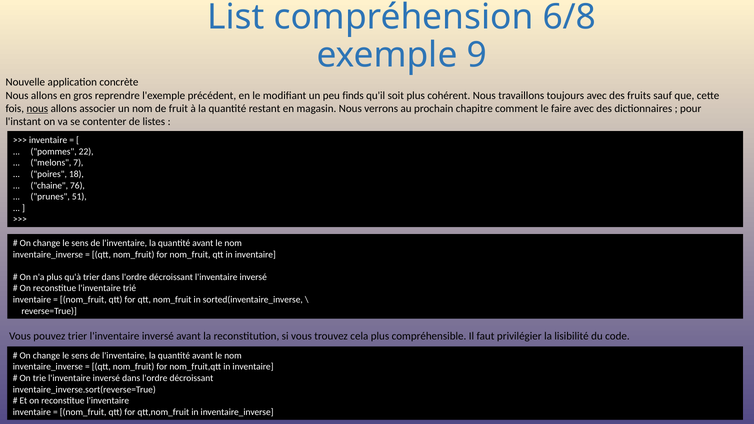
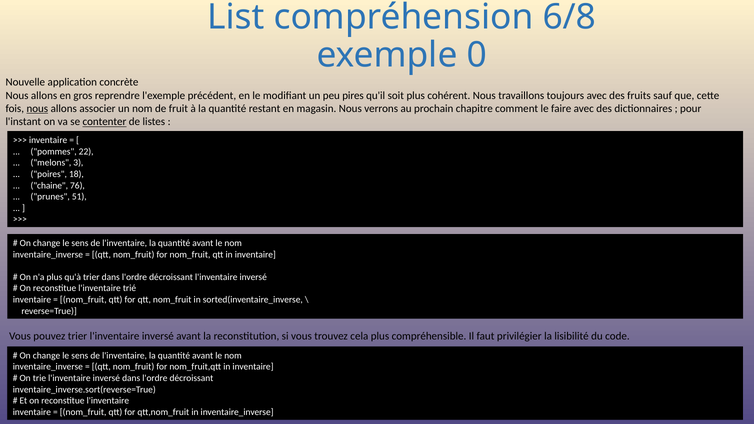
9: 9 -> 0
finds: finds -> pires
contenter underline: none -> present
7: 7 -> 3
